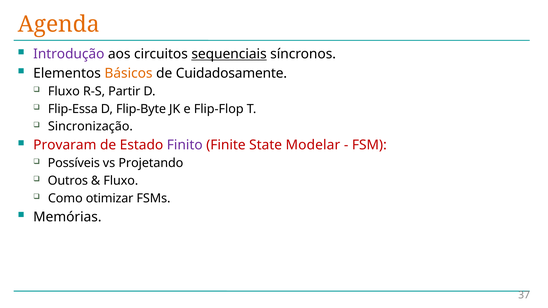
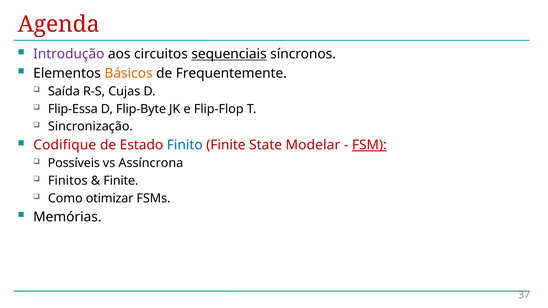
Agenda colour: orange -> red
Cuidadosamente: Cuidadosamente -> Frequentemente
Fluxo at (64, 91): Fluxo -> Saída
Partir: Partir -> Cujas
Provaram: Provaram -> Codifique
Finito colour: purple -> blue
FSM underline: none -> present
Projetando: Projetando -> Assíncrona
Outros: Outros -> Finitos
Fluxo at (121, 181): Fluxo -> Finite
